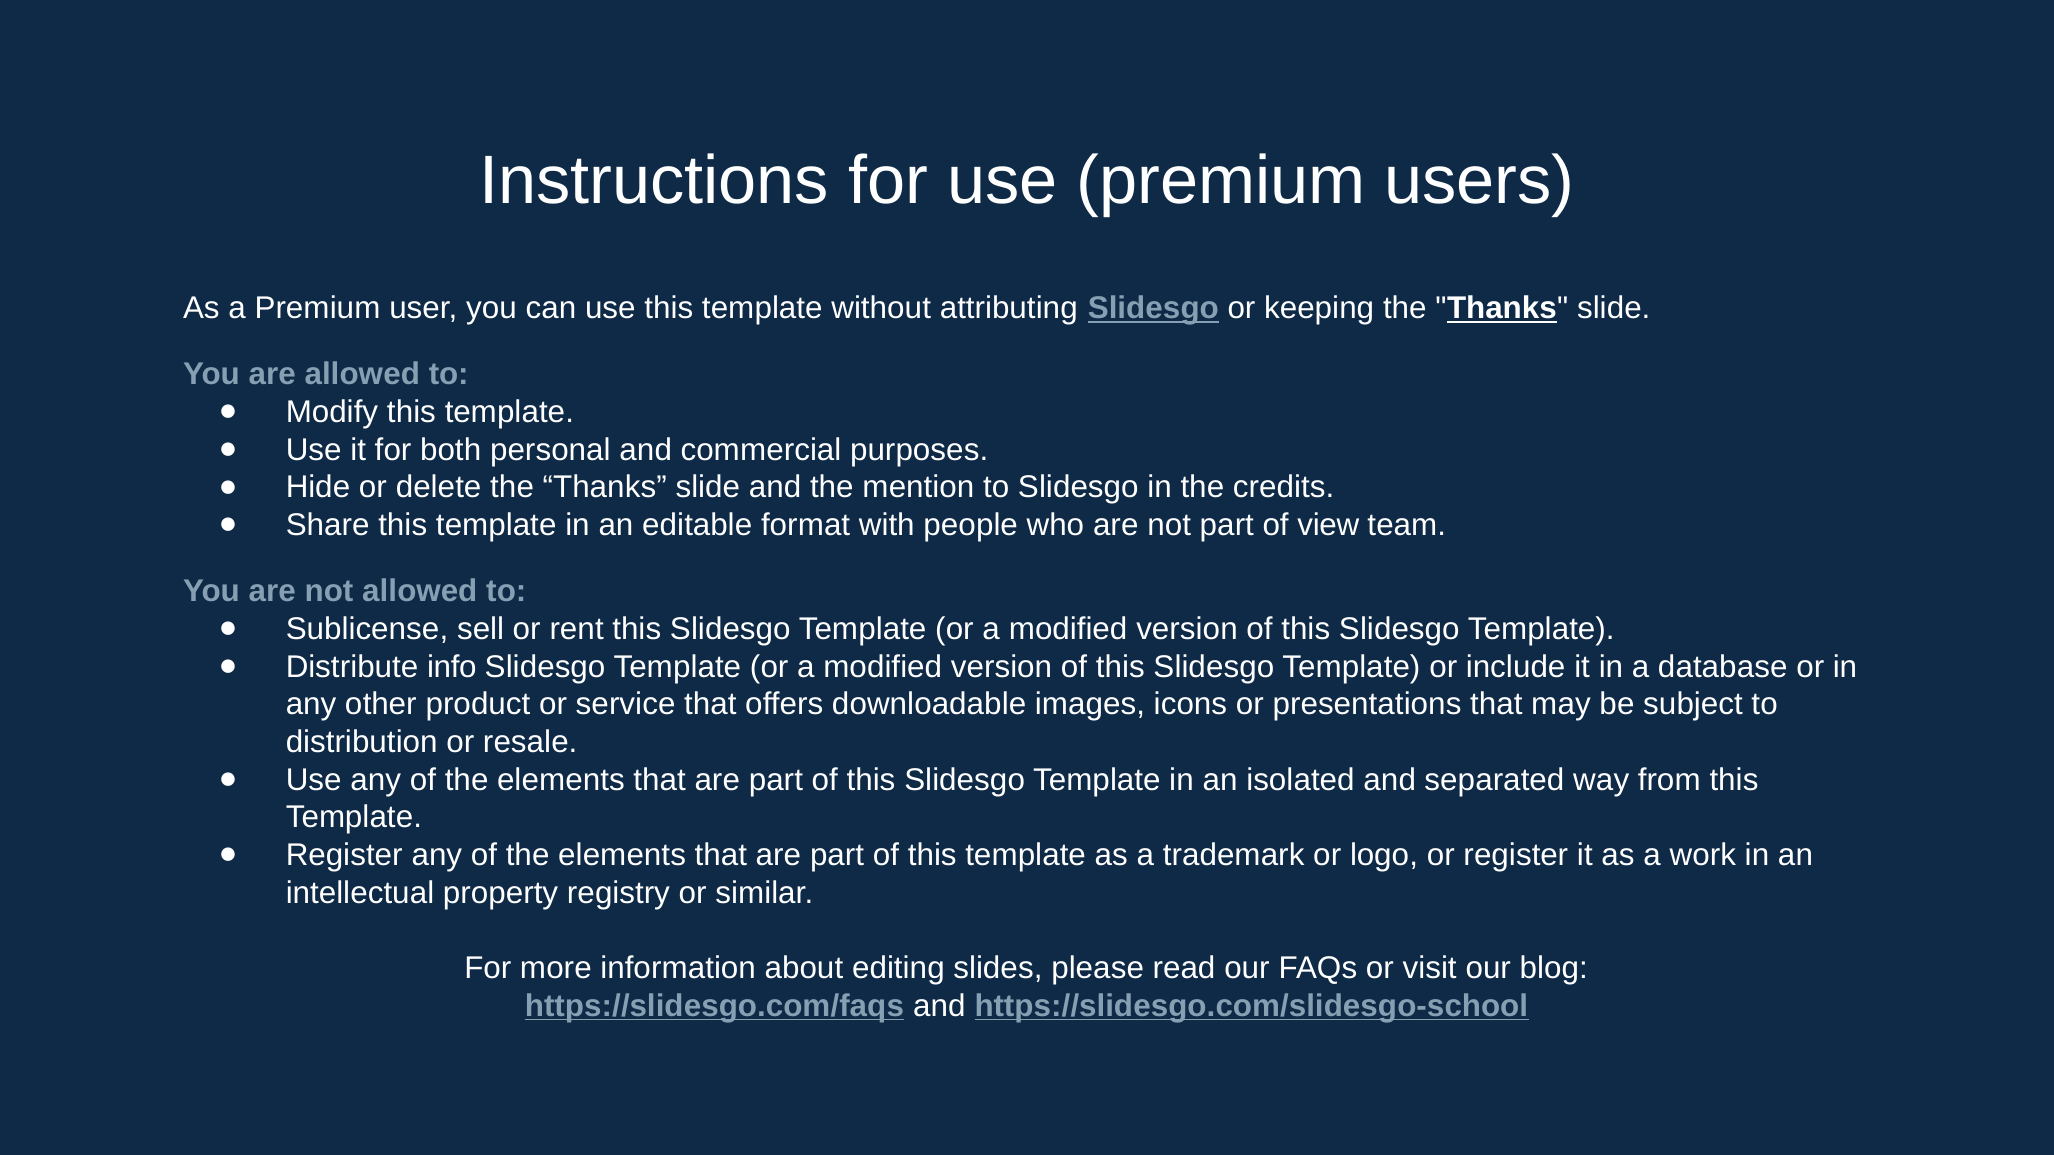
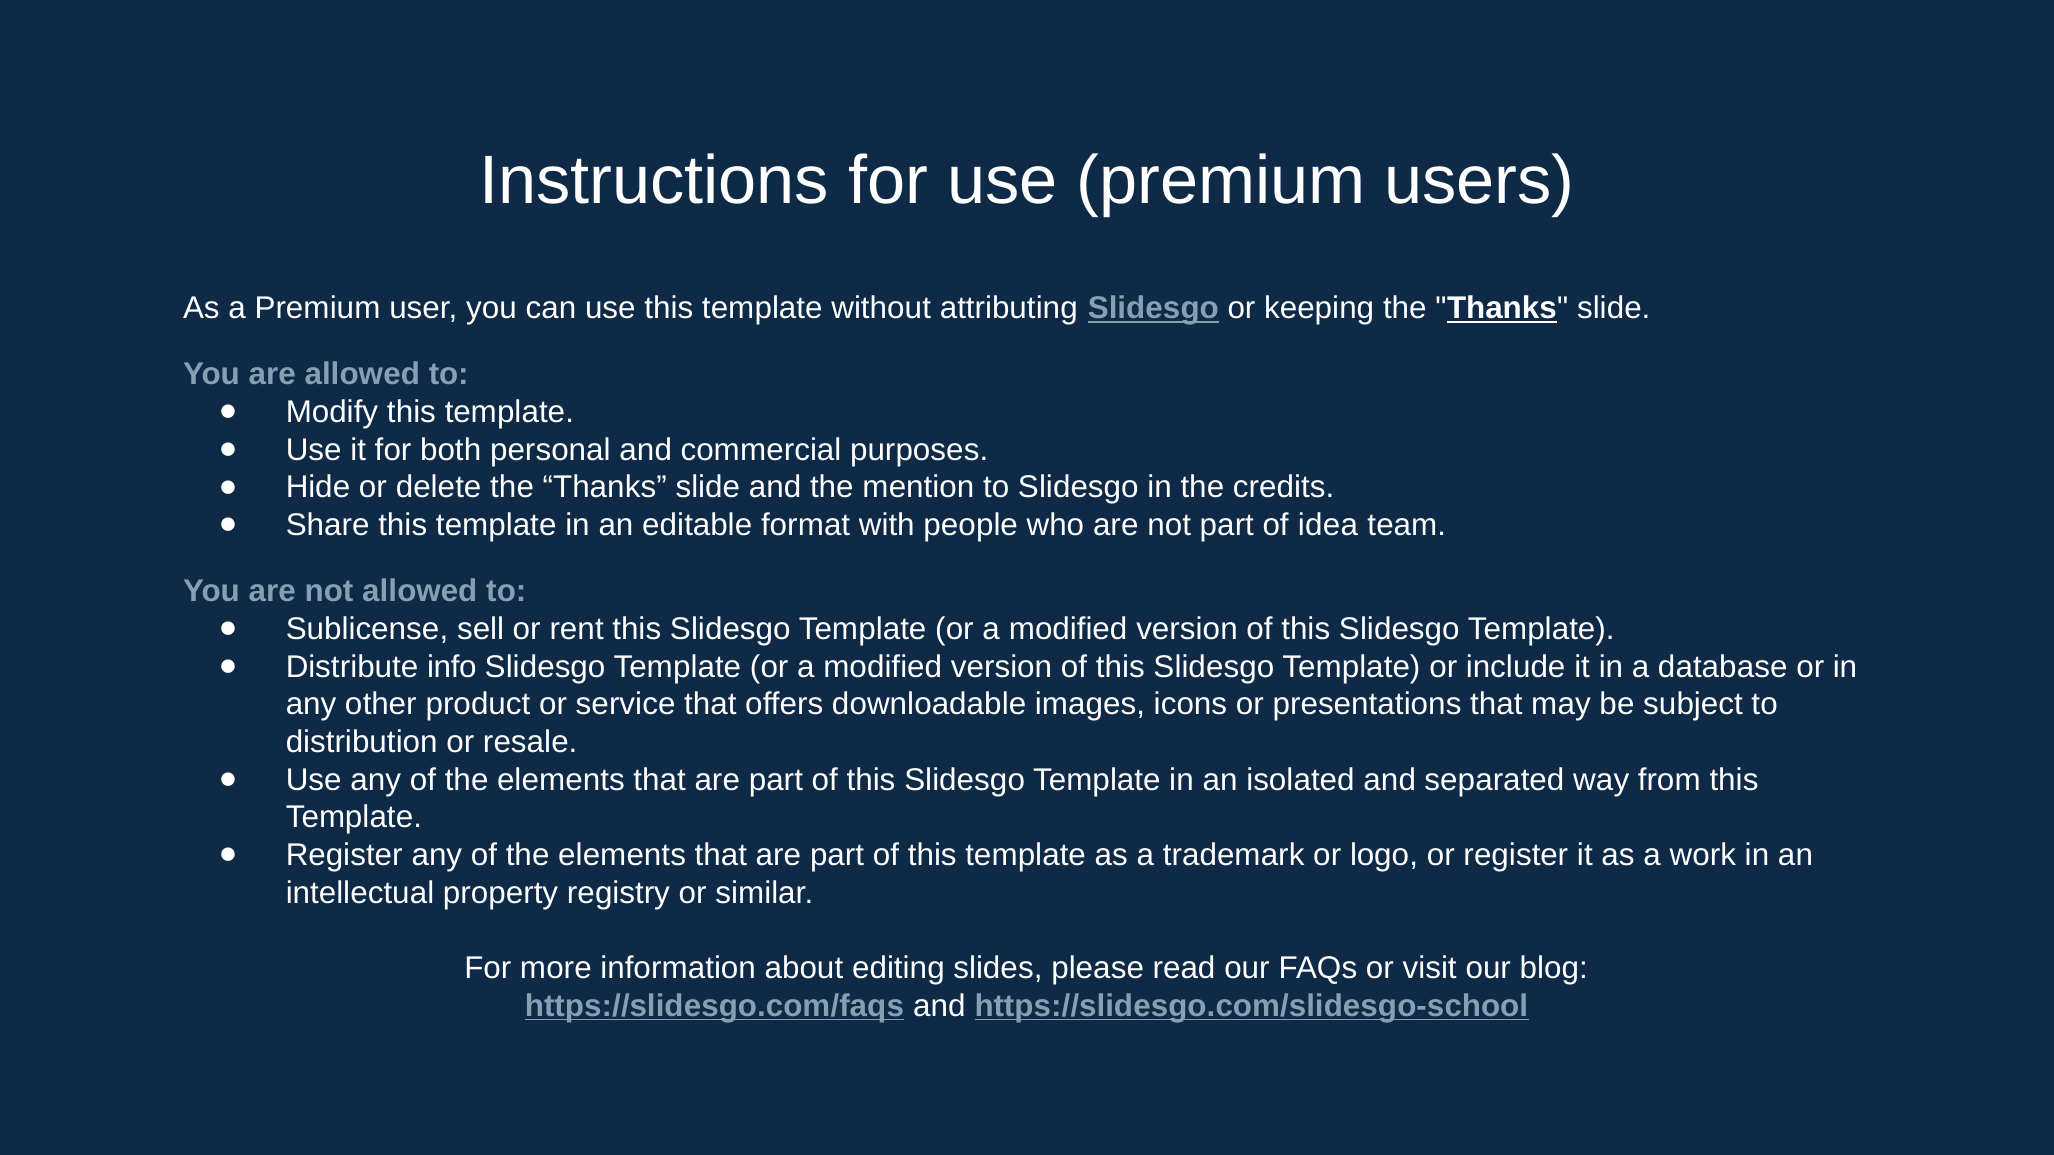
view: view -> idea
